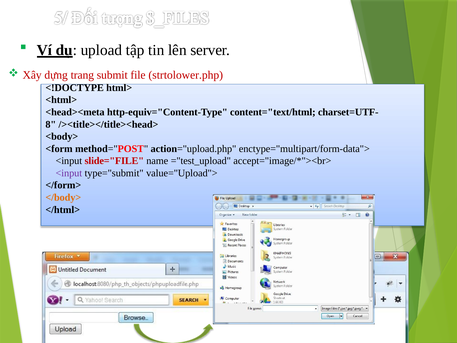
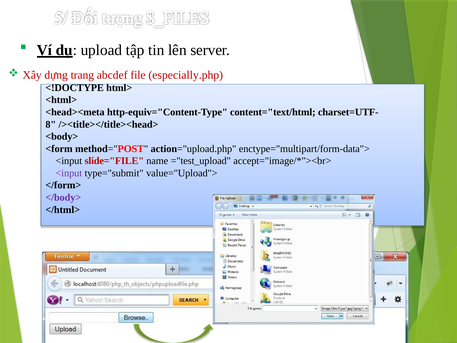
submit: submit -> abcdef
strtolower.php: strtolower.php -> especially.php
</body> colour: orange -> purple
